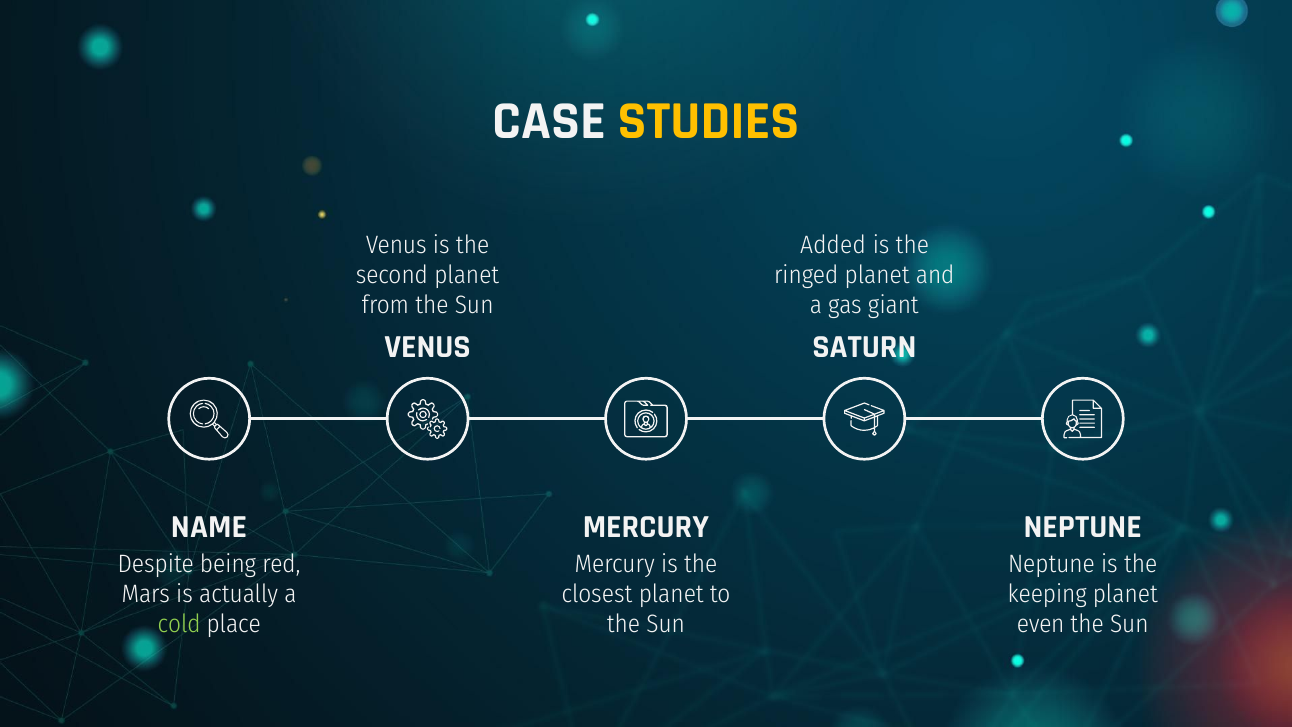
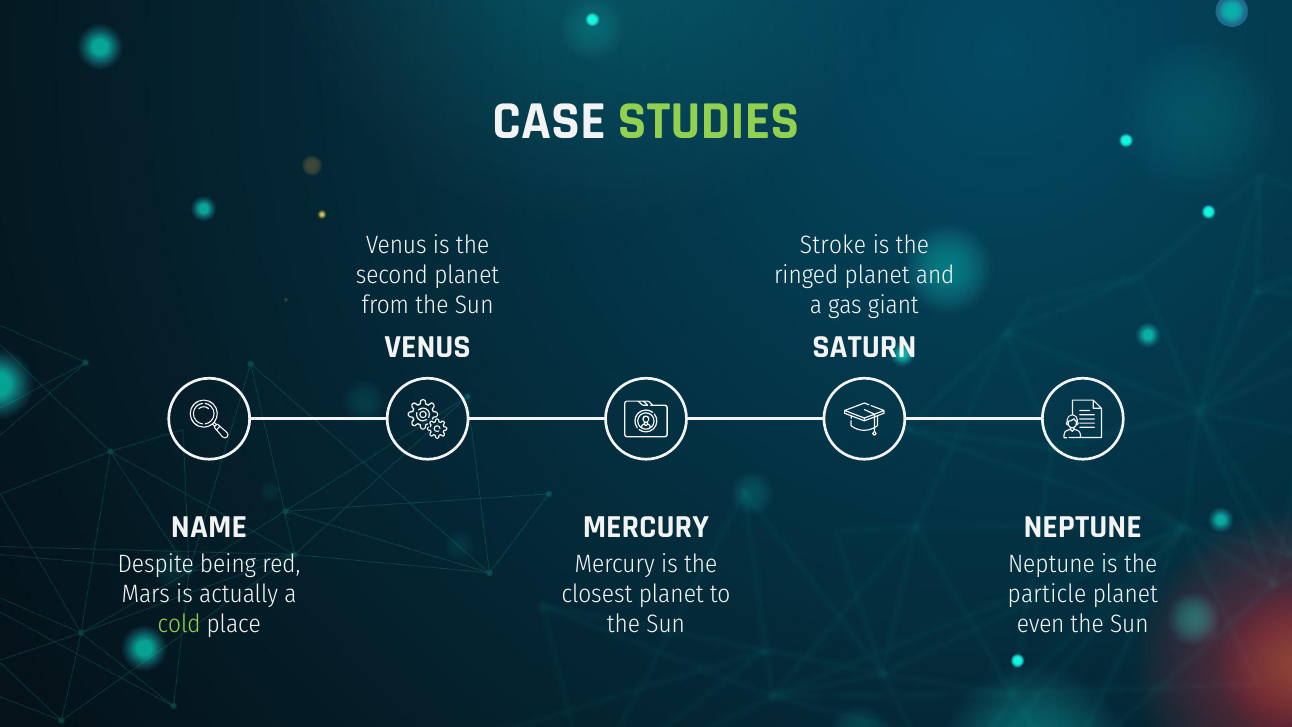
STUDIES colour: yellow -> light green
Added: Added -> Stroke
keeping: keeping -> particle
